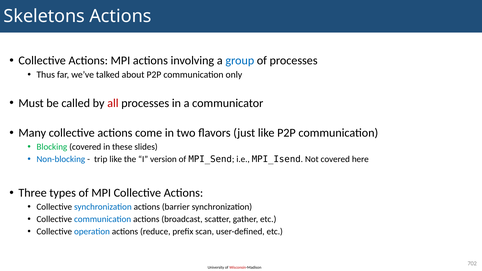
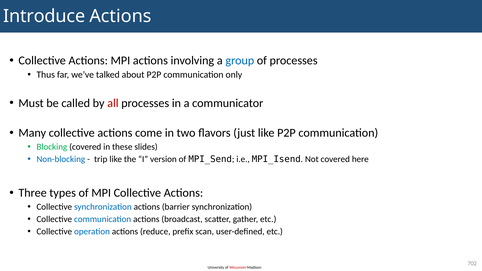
Skeletons: Skeletons -> Introduce
